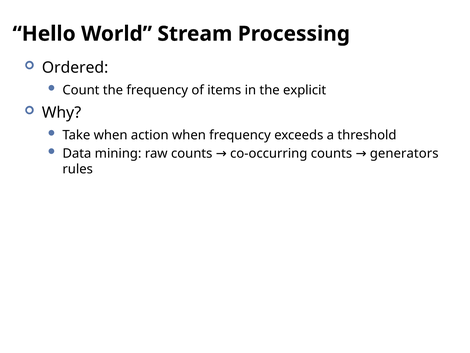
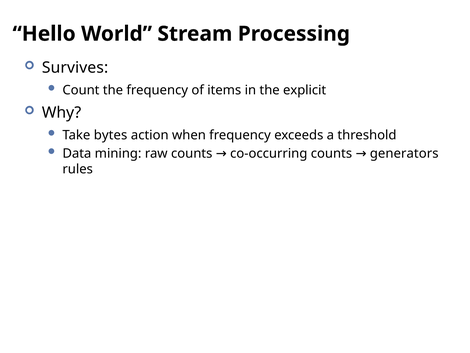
Ordered: Ordered -> Survives
Take when: when -> bytes
